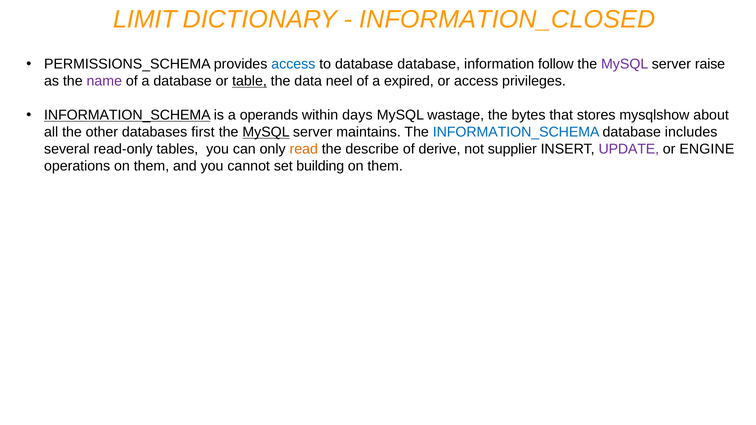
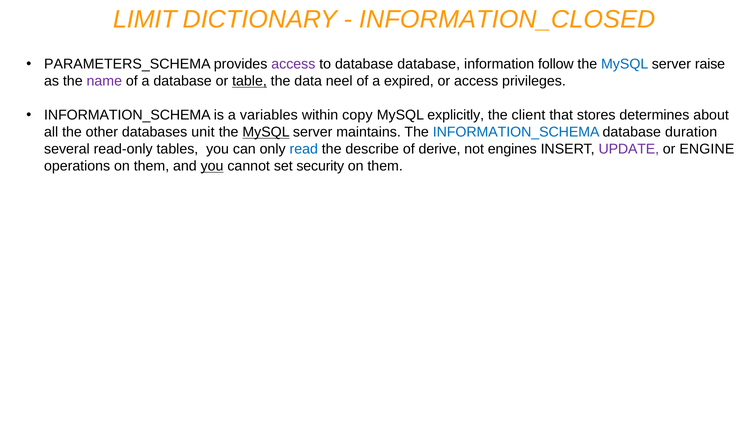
PERMISSIONS_SCHEMA: PERMISSIONS_SCHEMA -> PARAMETERS_SCHEMA
access at (293, 64) colour: blue -> purple
MySQL at (625, 64) colour: purple -> blue
INFORMATION_SCHEMA at (127, 115) underline: present -> none
operands: operands -> variables
days: days -> copy
wastage: wastage -> explicitly
bytes: bytes -> client
mysqlshow: mysqlshow -> determines
first: first -> unit
includes: includes -> duration
read colour: orange -> blue
supplier: supplier -> engines
you at (212, 166) underline: none -> present
building: building -> security
